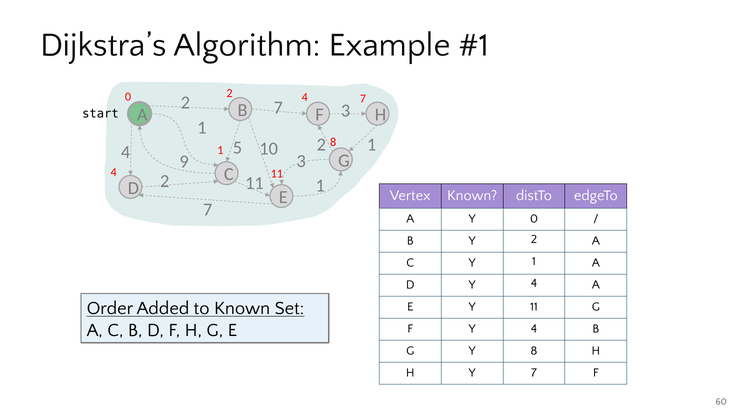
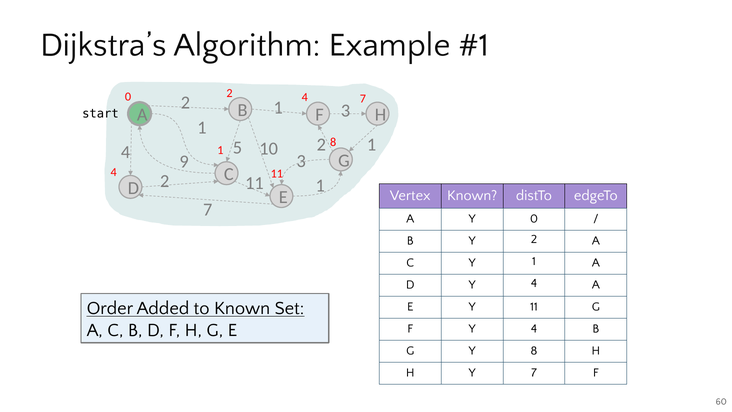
2 7: 7 -> 1
